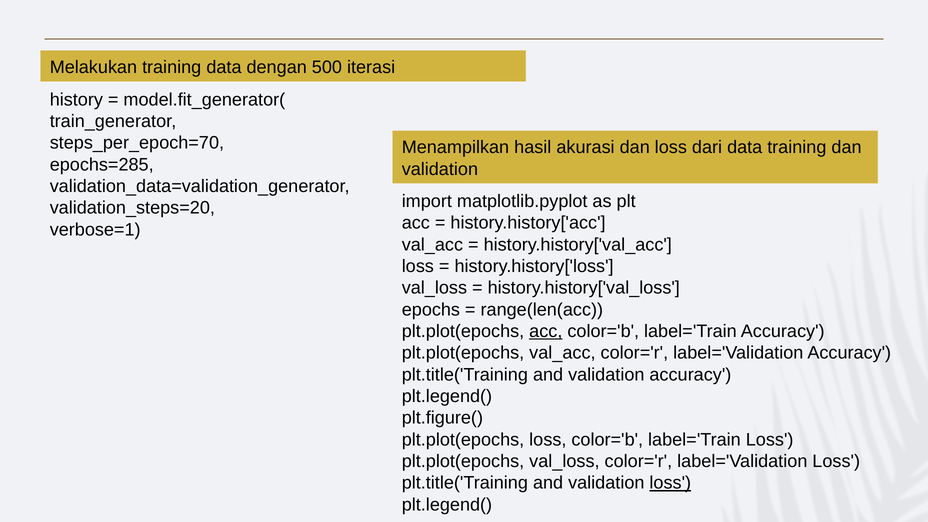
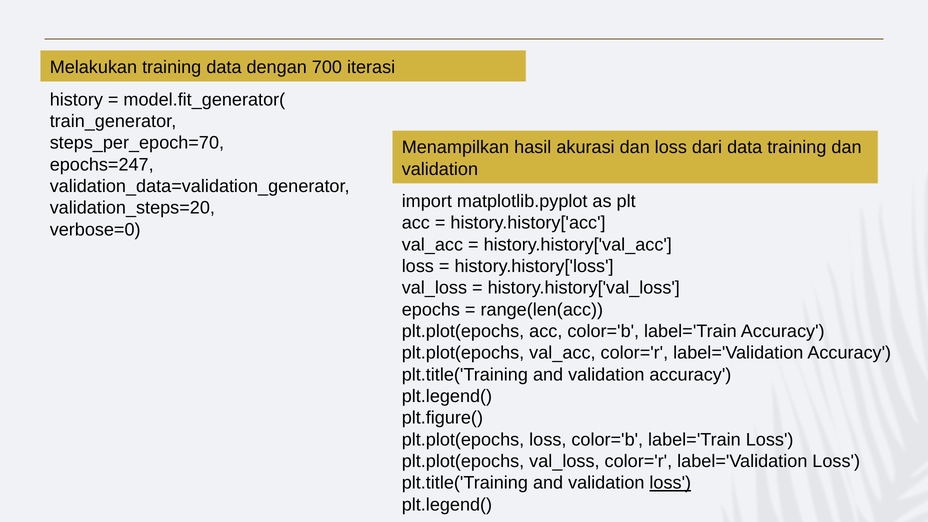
500: 500 -> 700
epochs=285: epochs=285 -> epochs=247
verbose=1: verbose=1 -> verbose=0
acc at (546, 331) underline: present -> none
